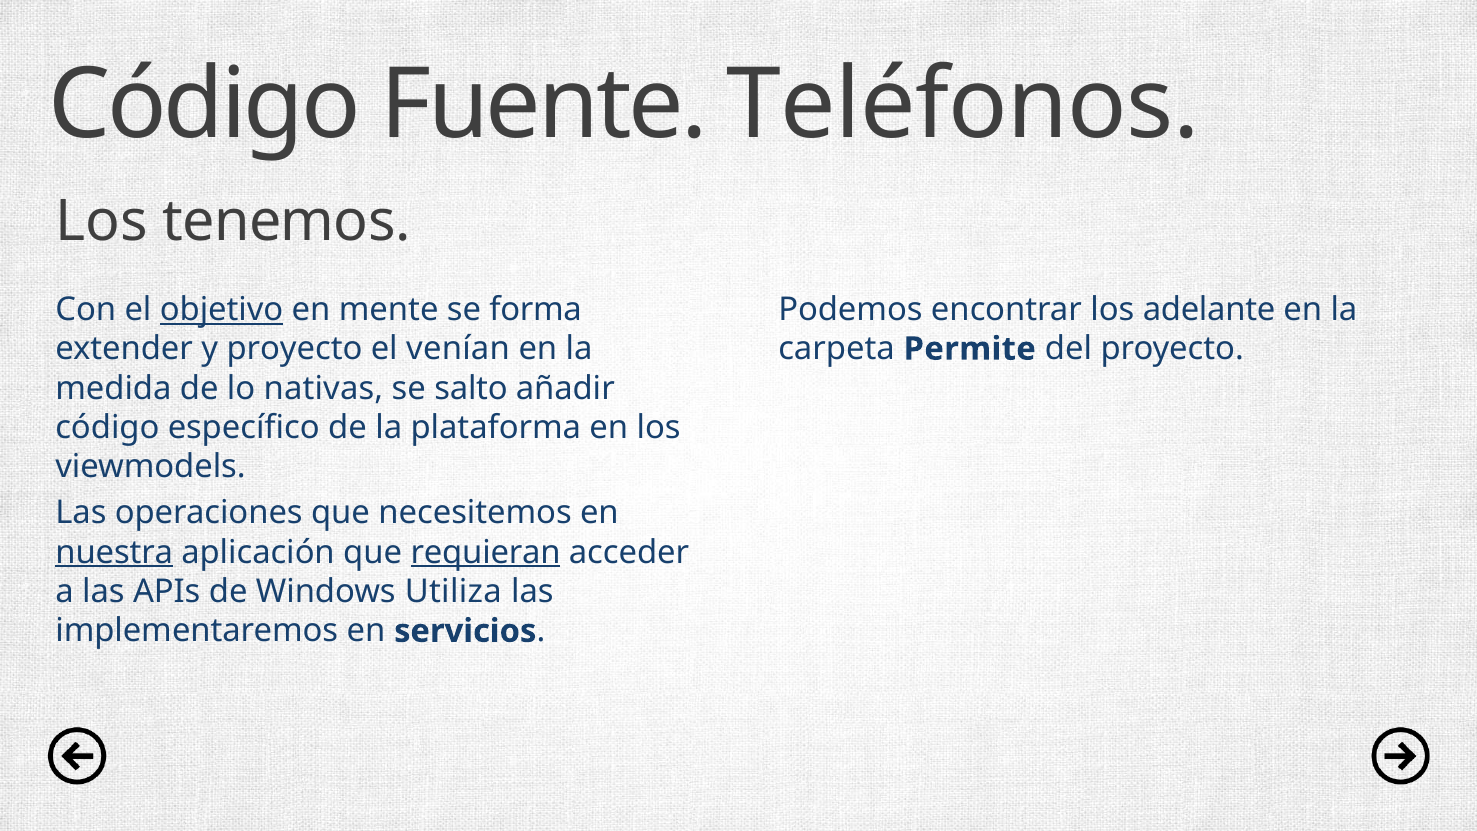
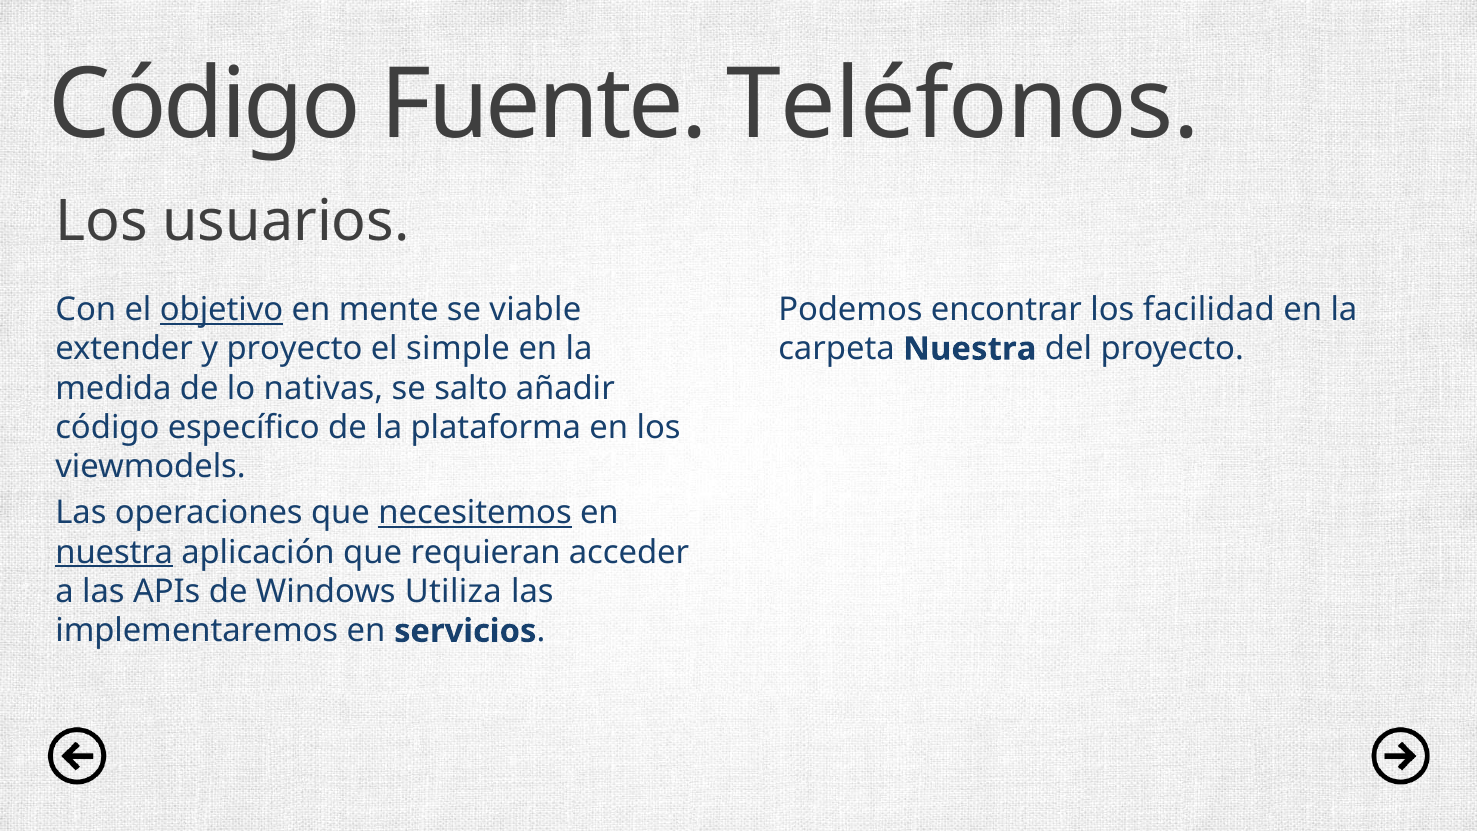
tenemos: tenemos -> usuarios
forma: forma -> viable
adelante: adelante -> facilidad
venían: venían -> simple
carpeta Permite: Permite -> Nuestra
necesitemos underline: none -> present
requieran underline: present -> none
